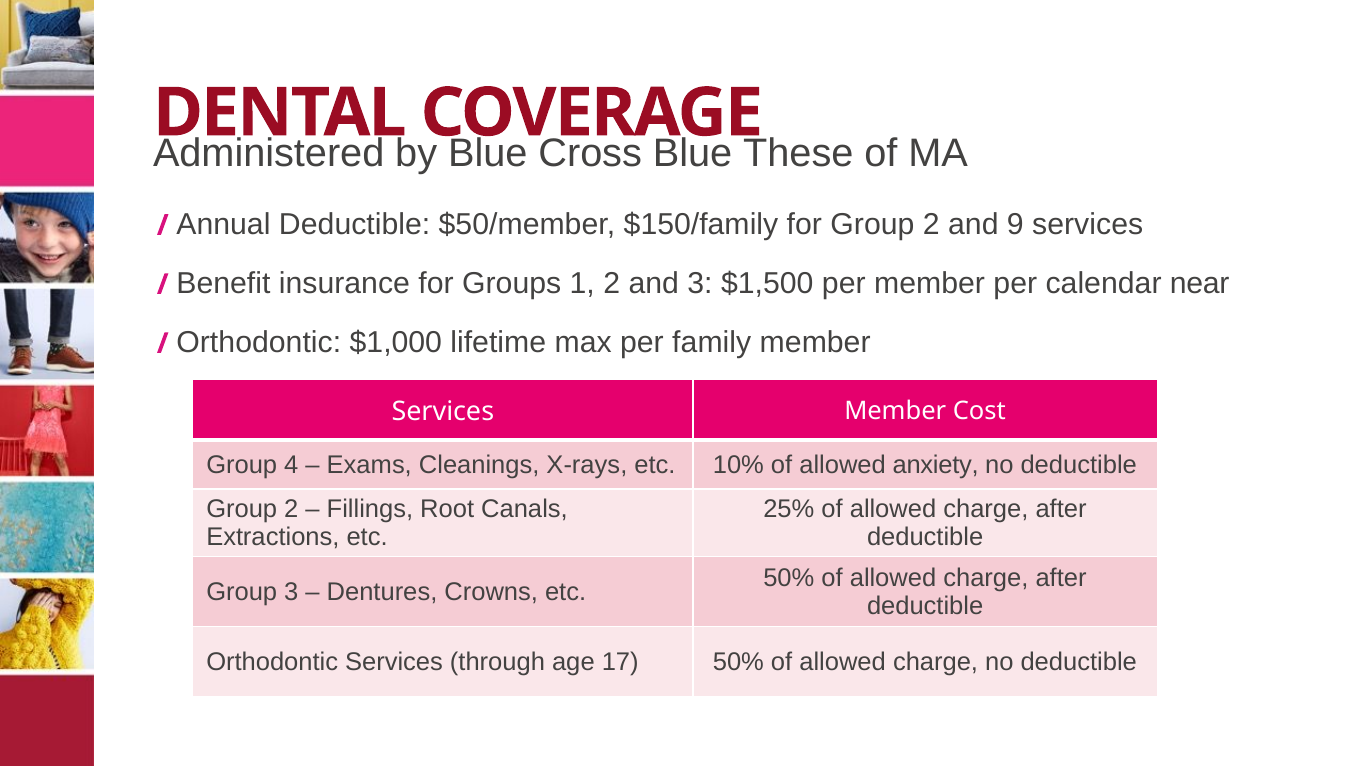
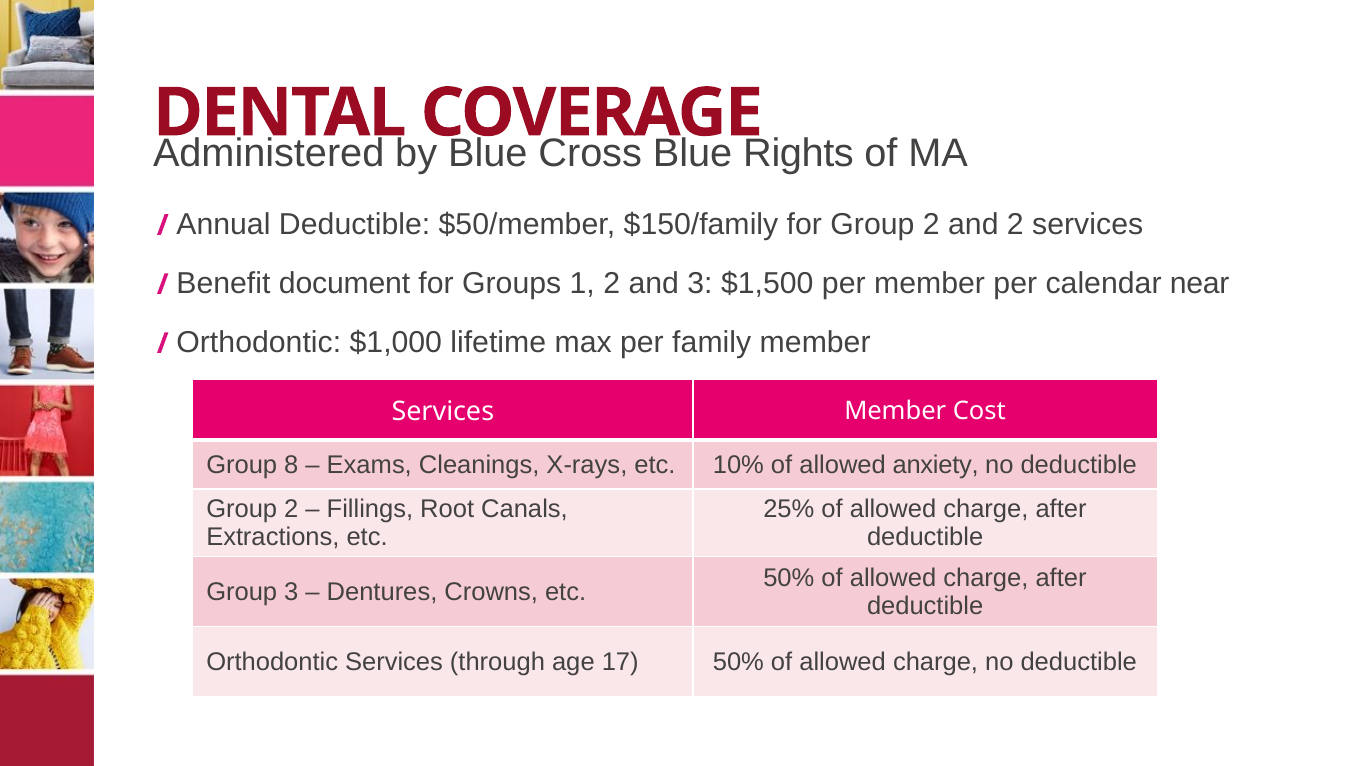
These: These -> Rights
and 9: 9 -> 2
insurance: insurance -> document
4: 4 -> 8
